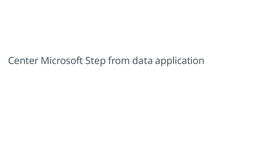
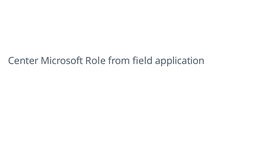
Step: Step -> Role
data: data -> field
